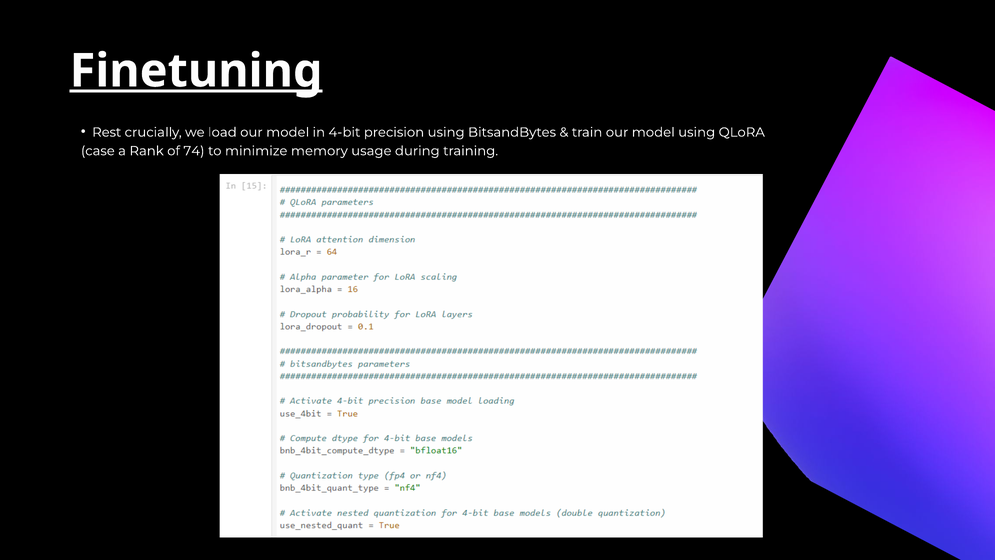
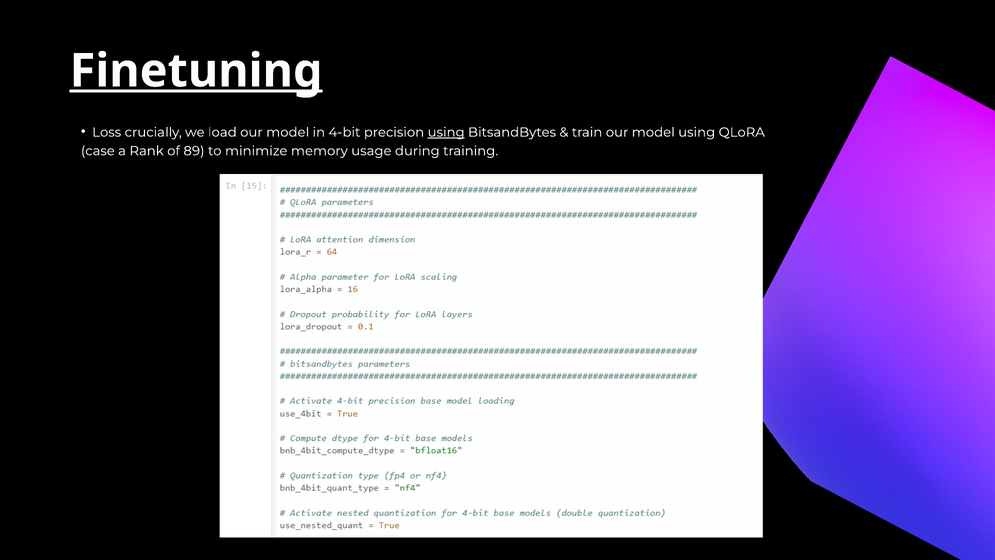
Rest: Rest -> Loss
using at (446, 132) underline: none -> present
74: 74 -> 89
